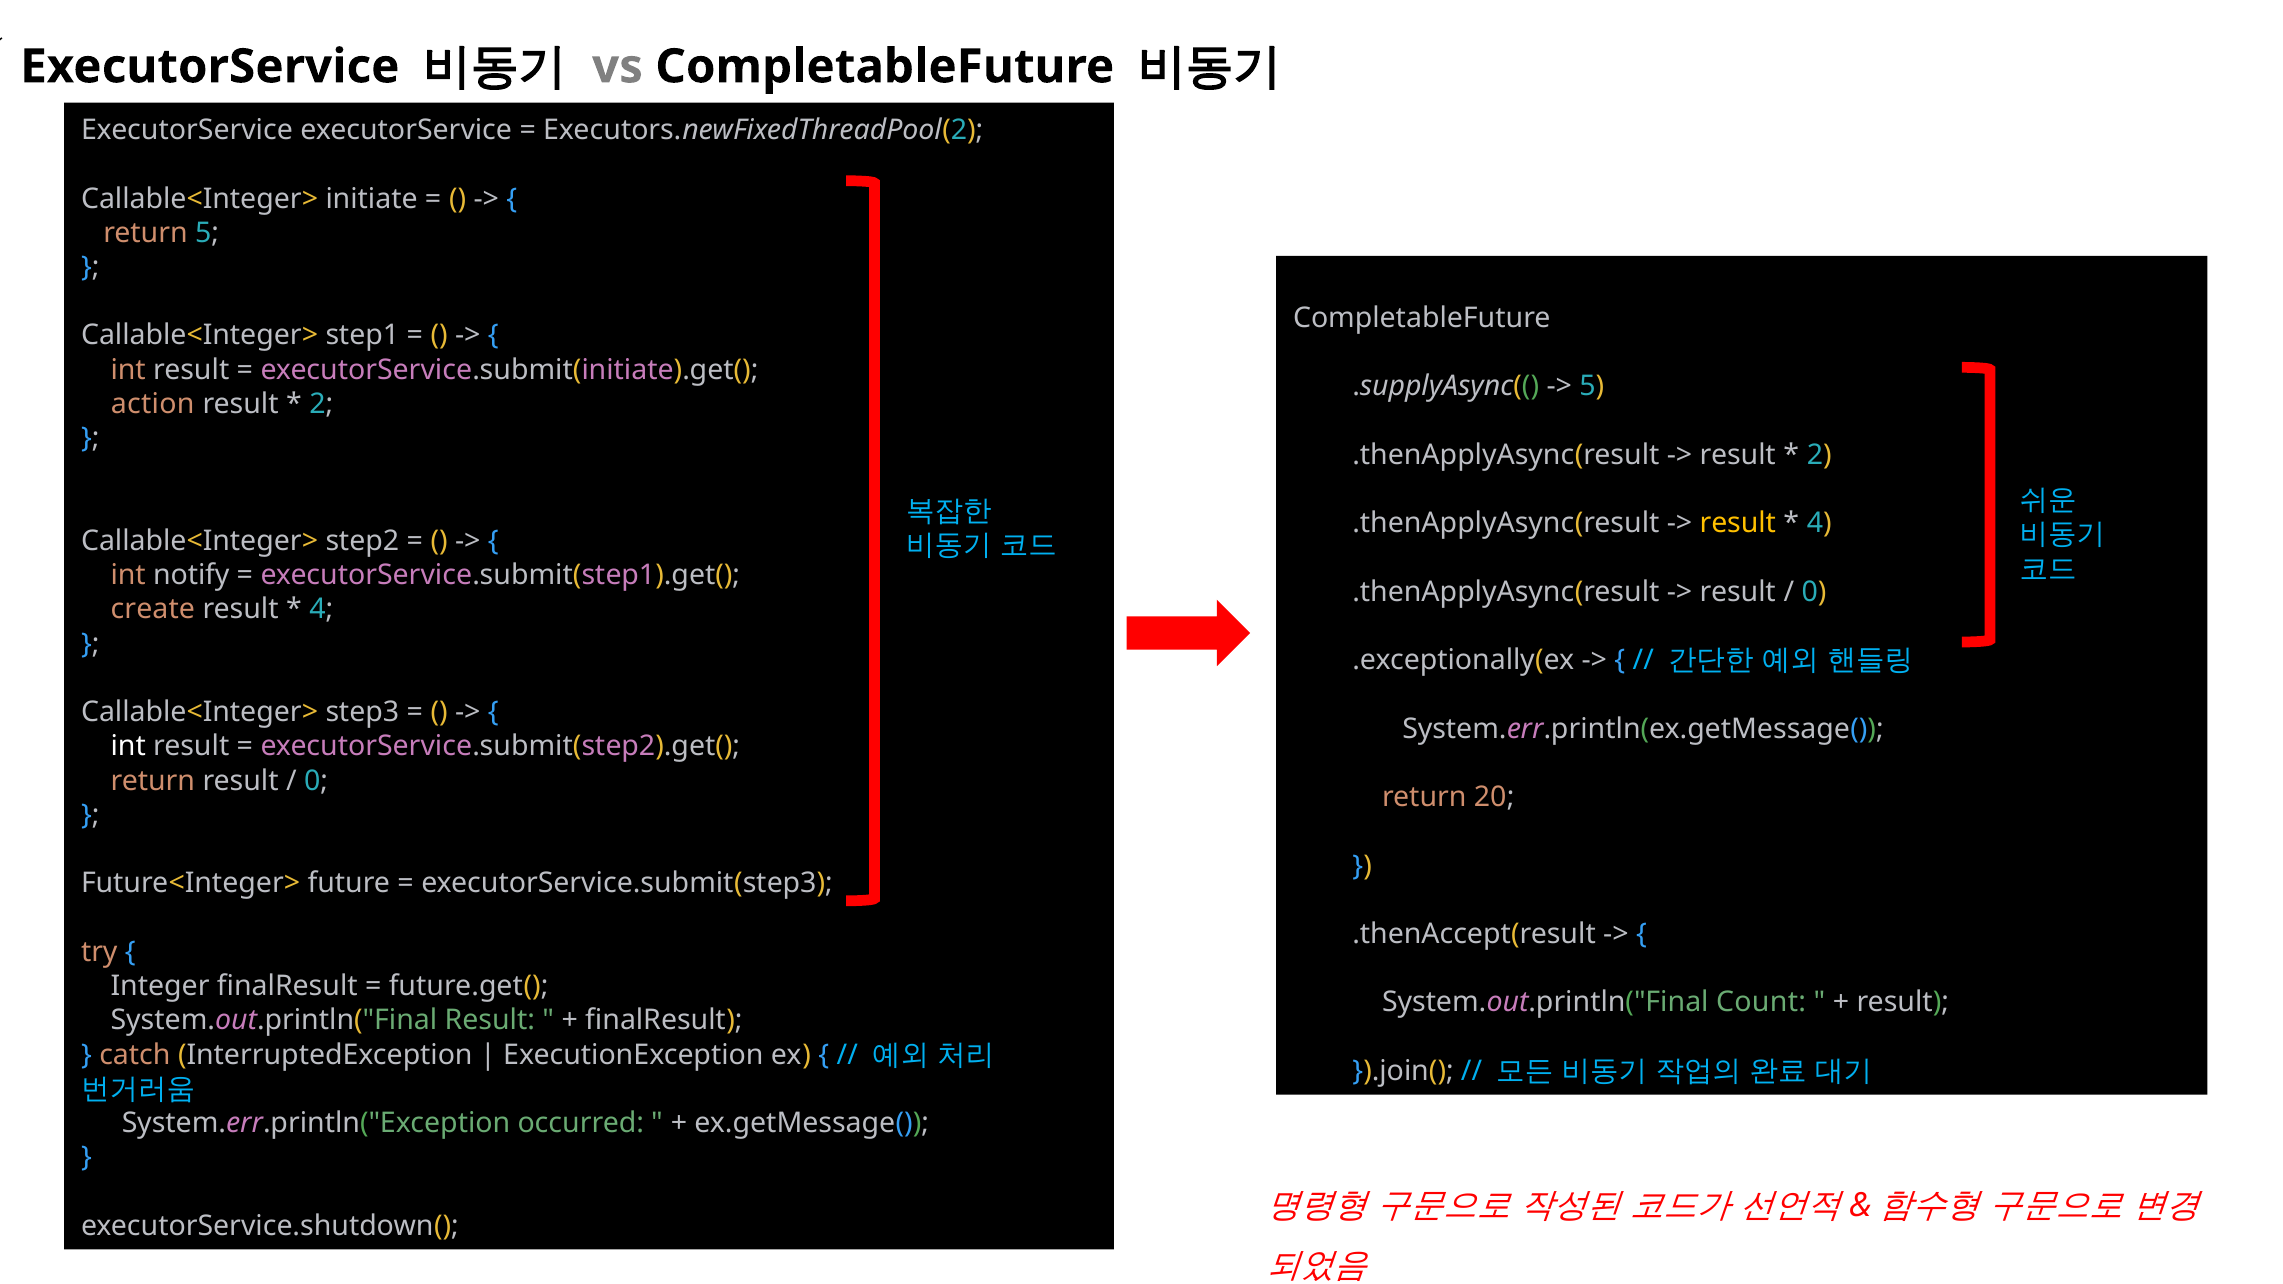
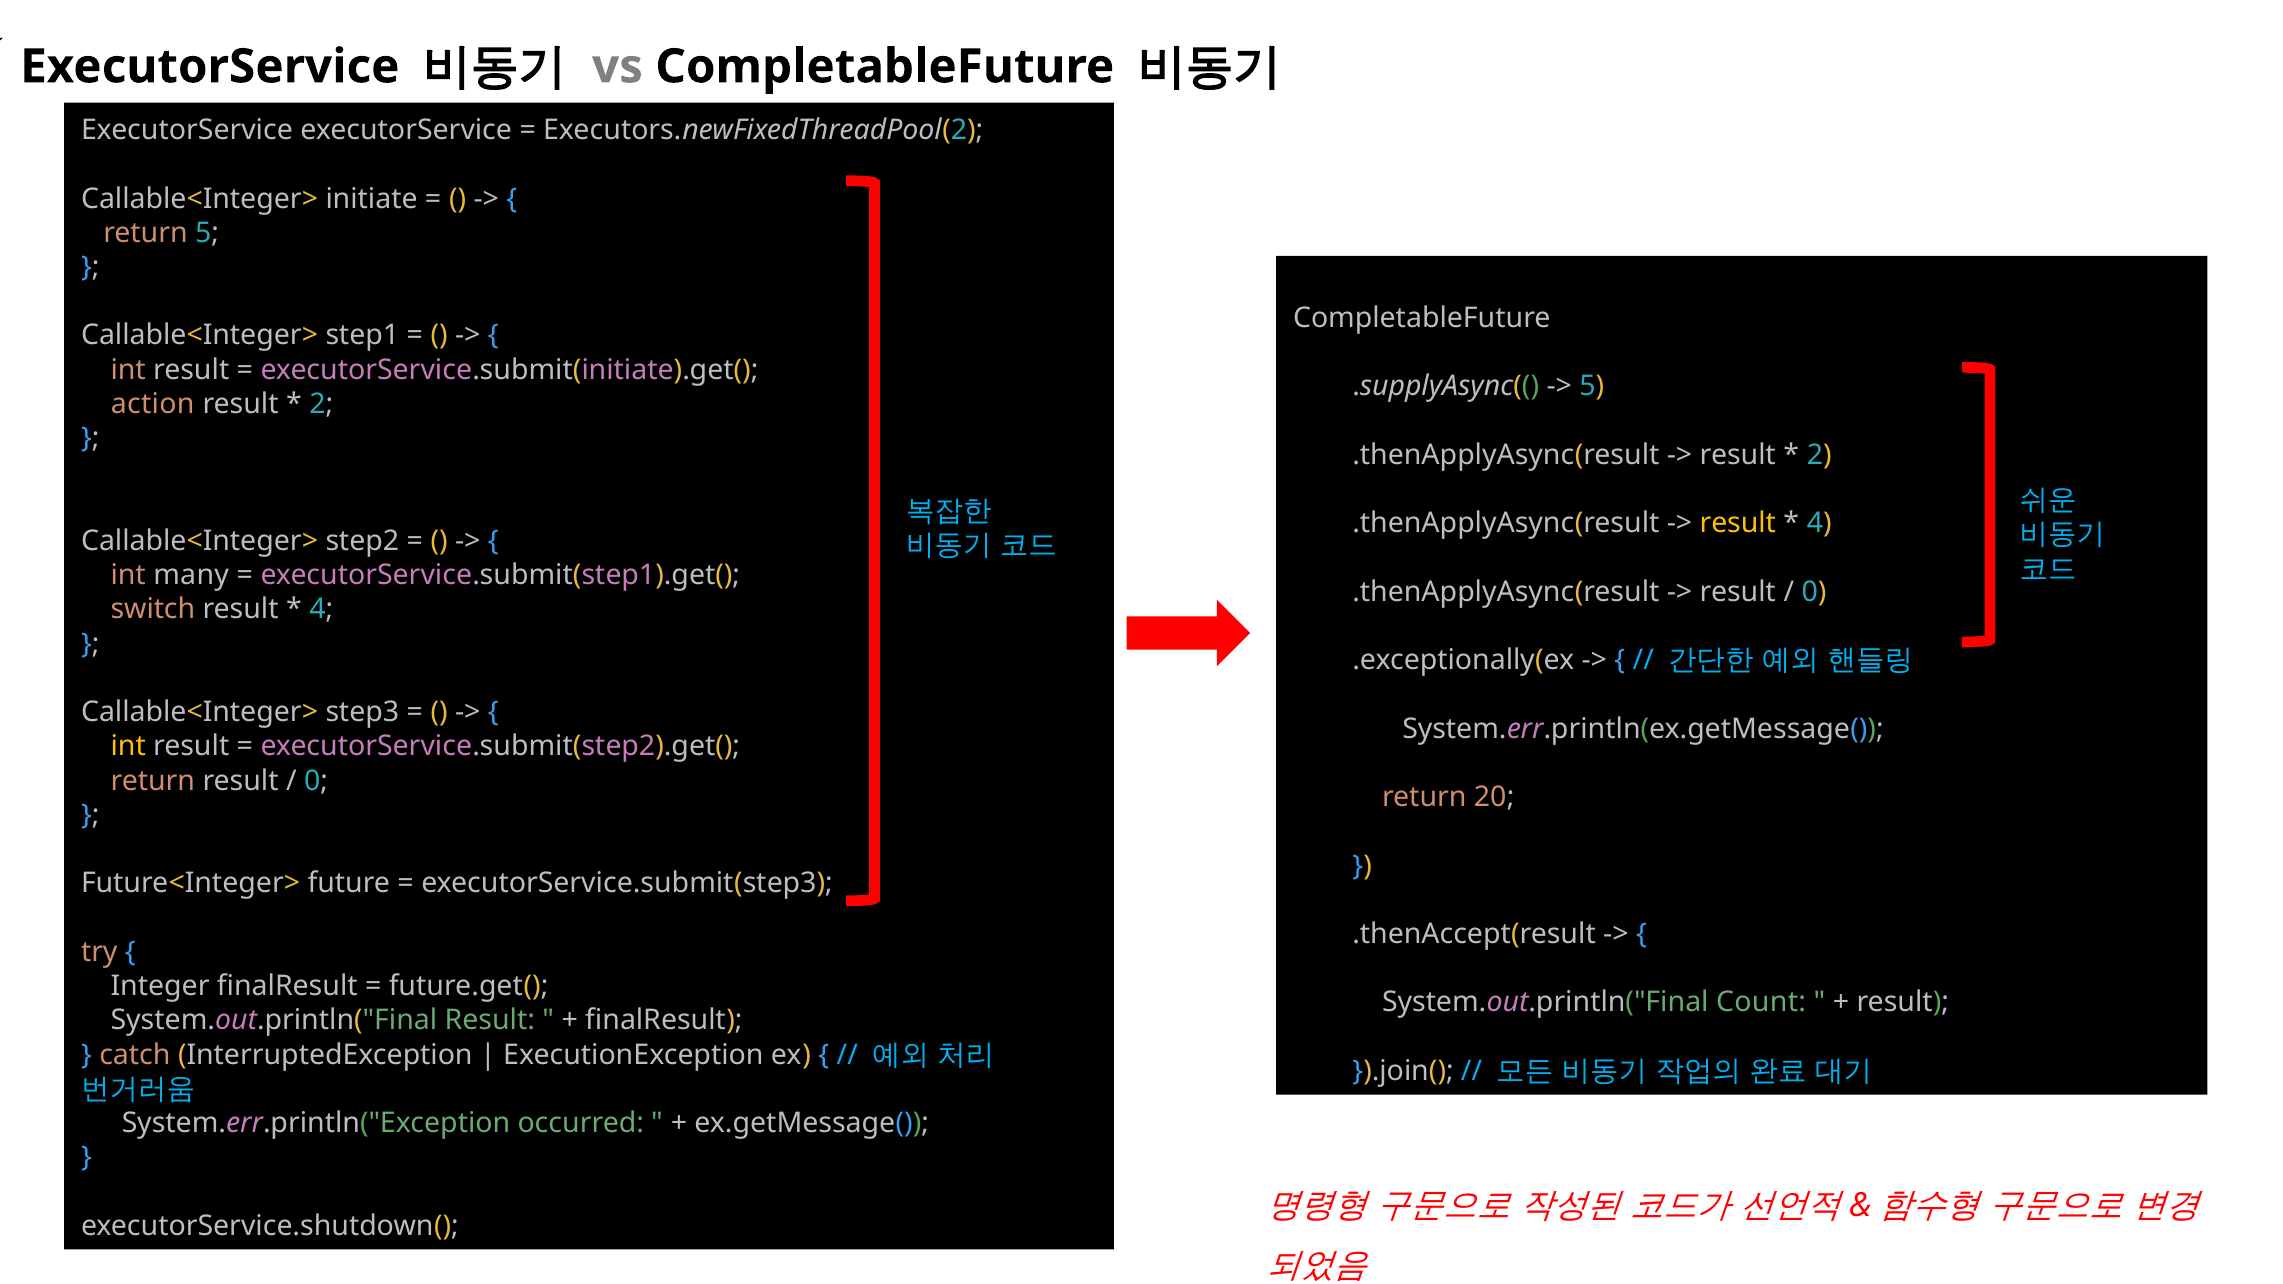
notify: notify -> many
create: create -> switch
int at (128, 747) colour: white -> yellow
